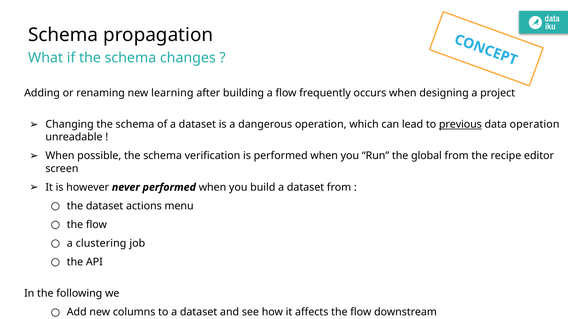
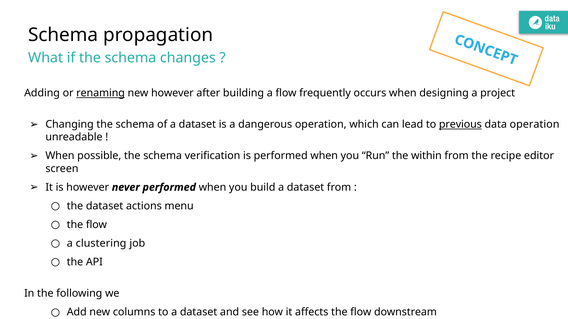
renaming underline: none -> present
new learning: learning -> however
global: global -> within
